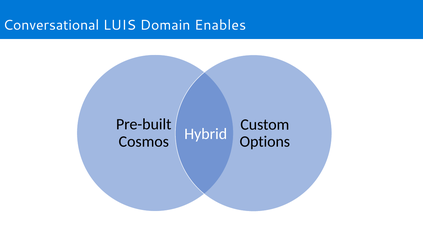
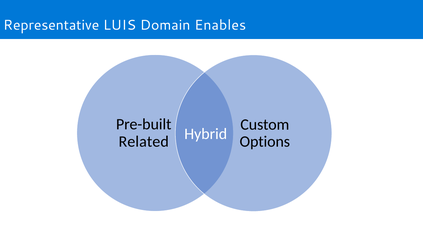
Conversational: Conversational -> Representative
Cosmos: Cosmos -> Related
